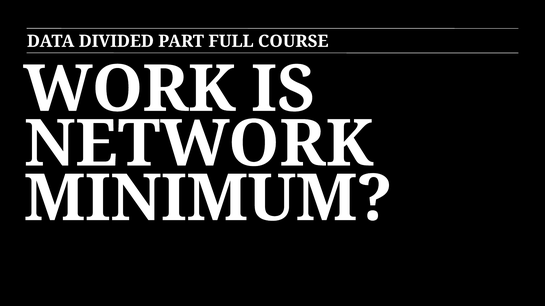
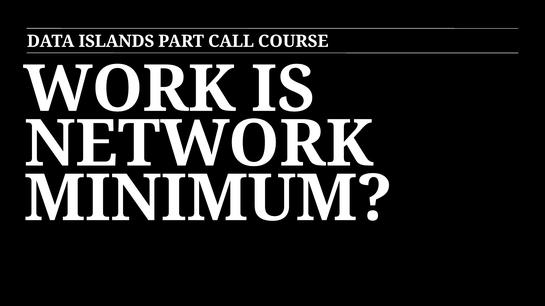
DIVIDED: DIVIDED -> ISLANDS
FULL: FULL -> CALL
